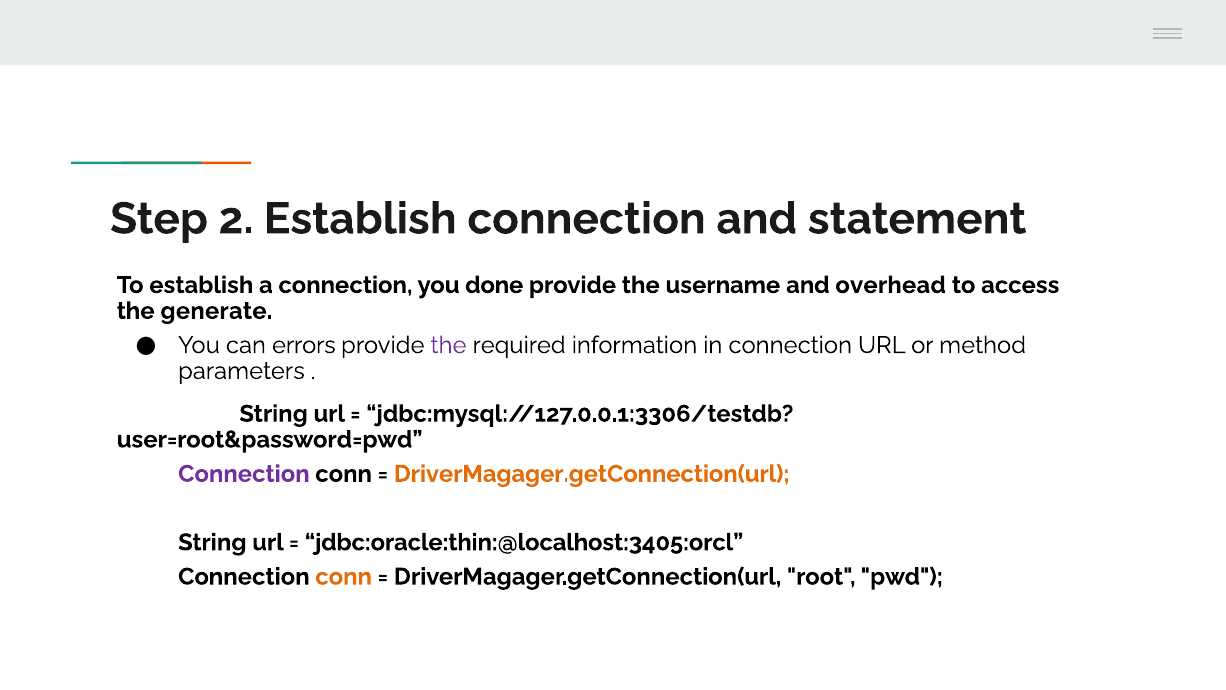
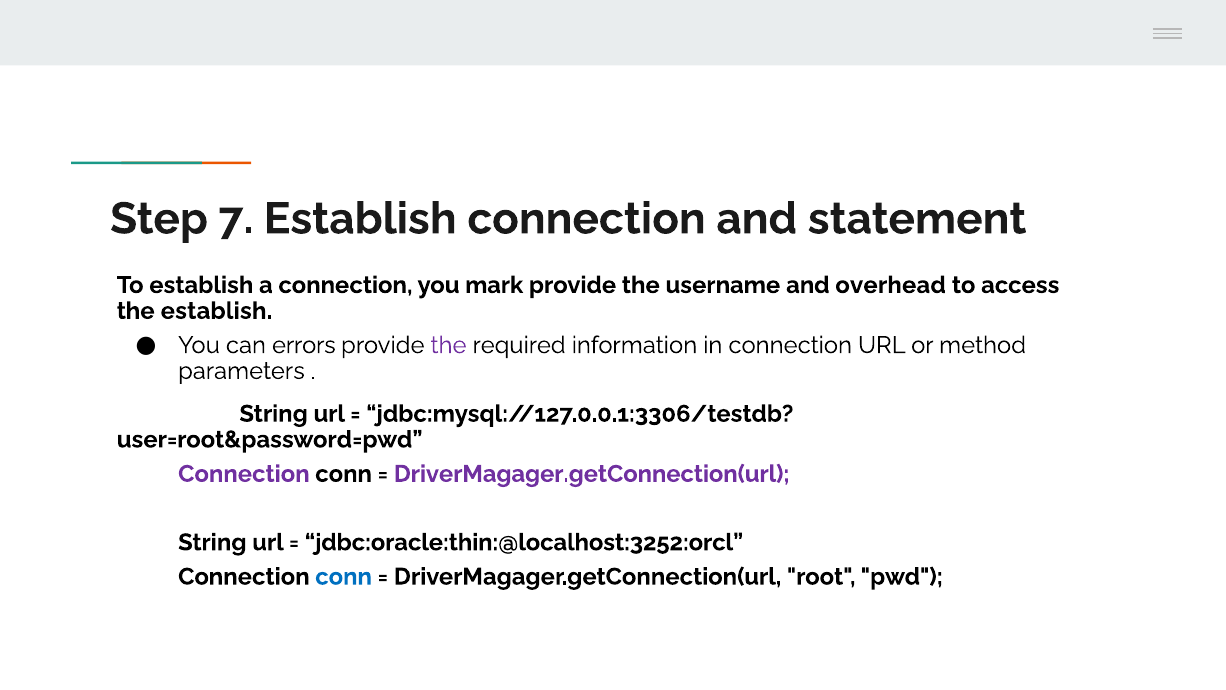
2: 2 -> 7
done: done -> mark
the generate: generate -> establish
DriverMagager.getConnection(url at (592, 474) colour: orange -> purple
jdbc:oracle:thin:@localhost:3405:orcl: jdbc:oracle:thin:@localhost:3405:orcl -> jdbc:oracle:thin:@localhost:3252:orcl
conn at (344, 576) colour: orange -> blue
